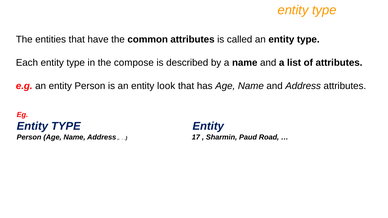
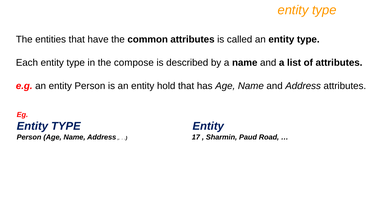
look: look -> hold
